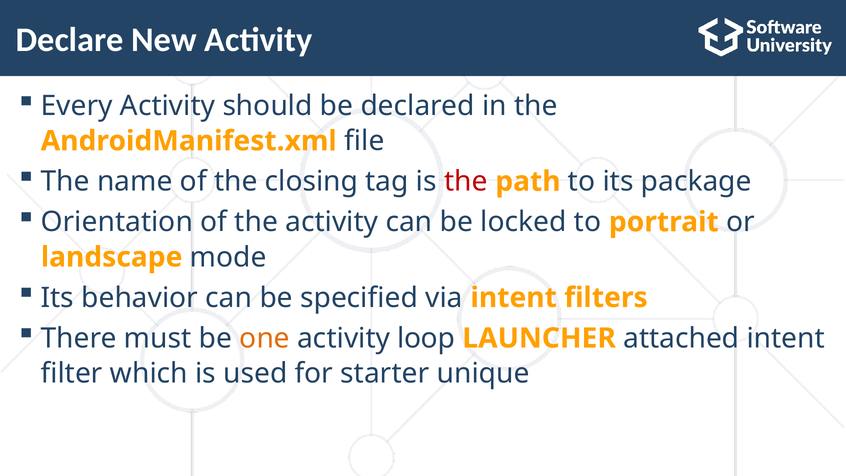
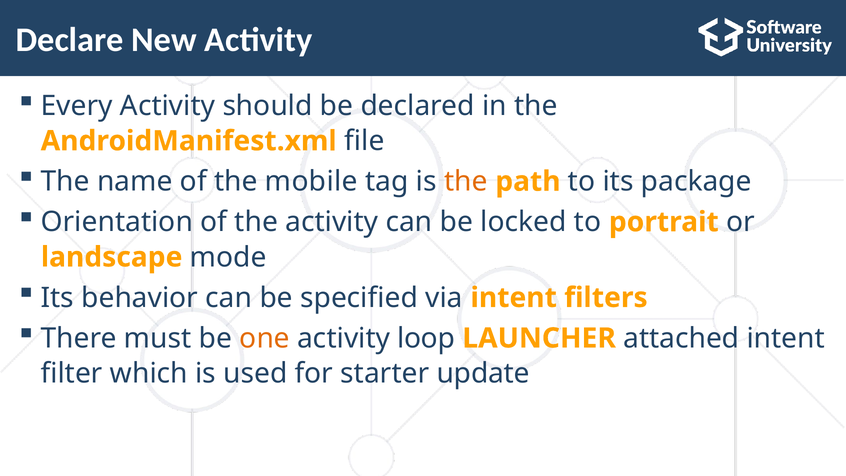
closing: closing -> mobile
the at (466, 181) colour: red -> orange
unique: unique -> update
